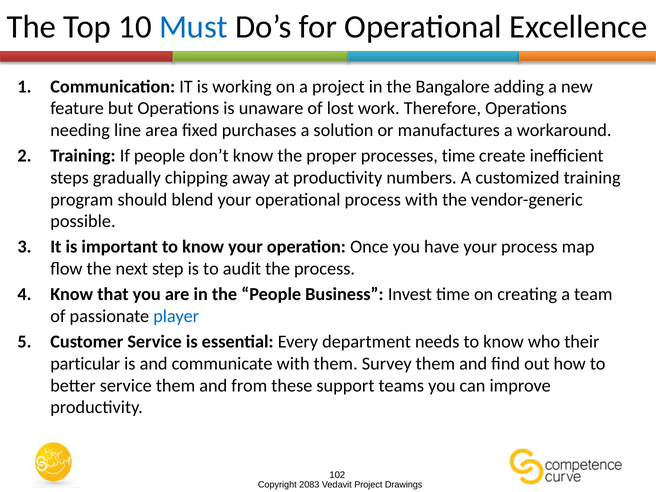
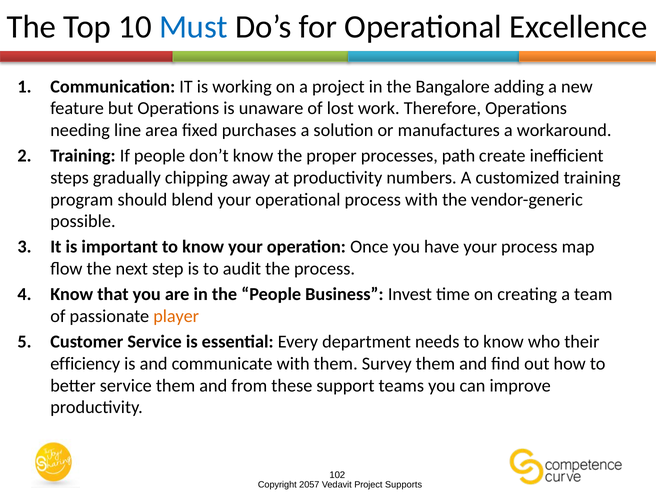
processes time: time -> path
player colour: blue -> orange
particular: particular -> efficiency
2083: 2083 -> 2057
Drawings: Drawings -> Supports
